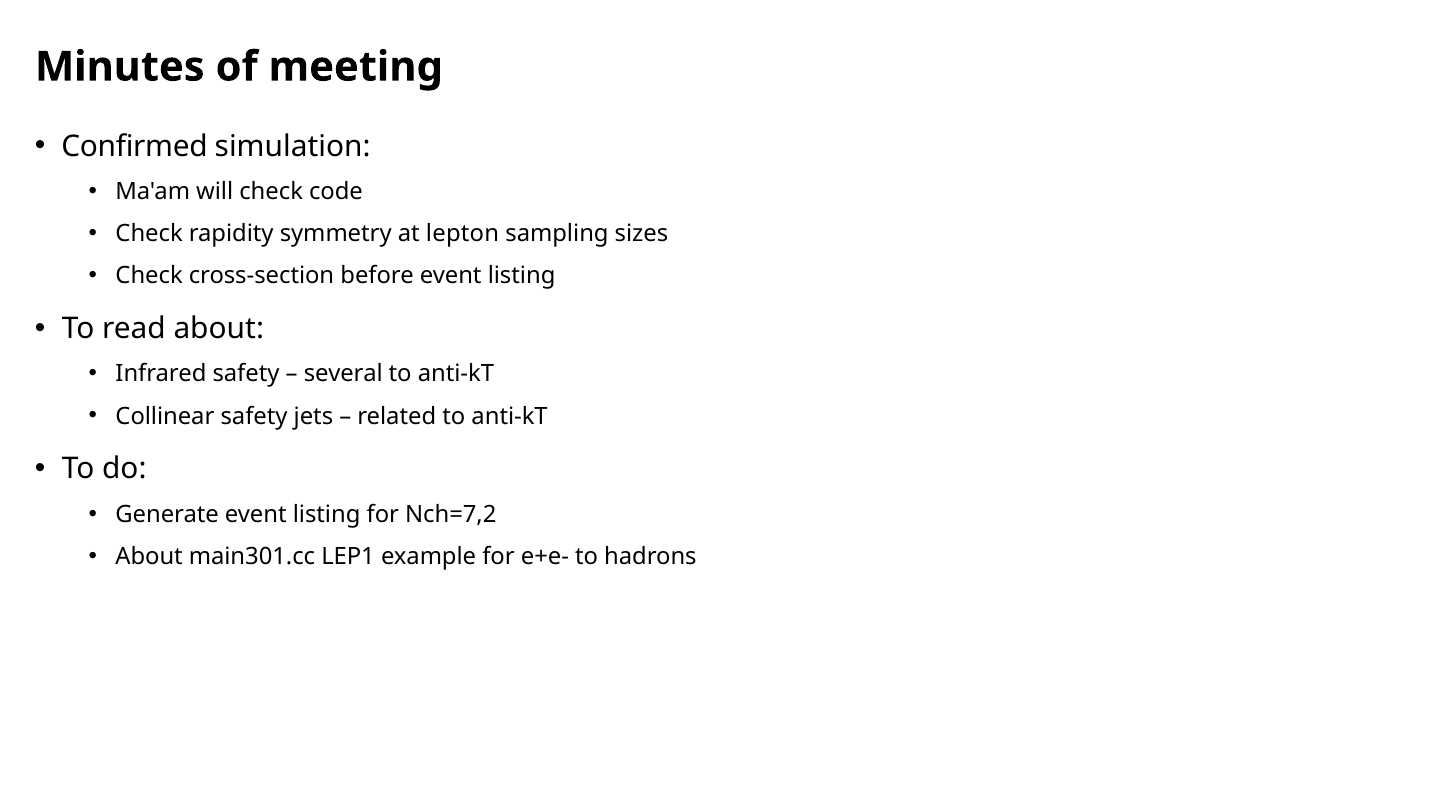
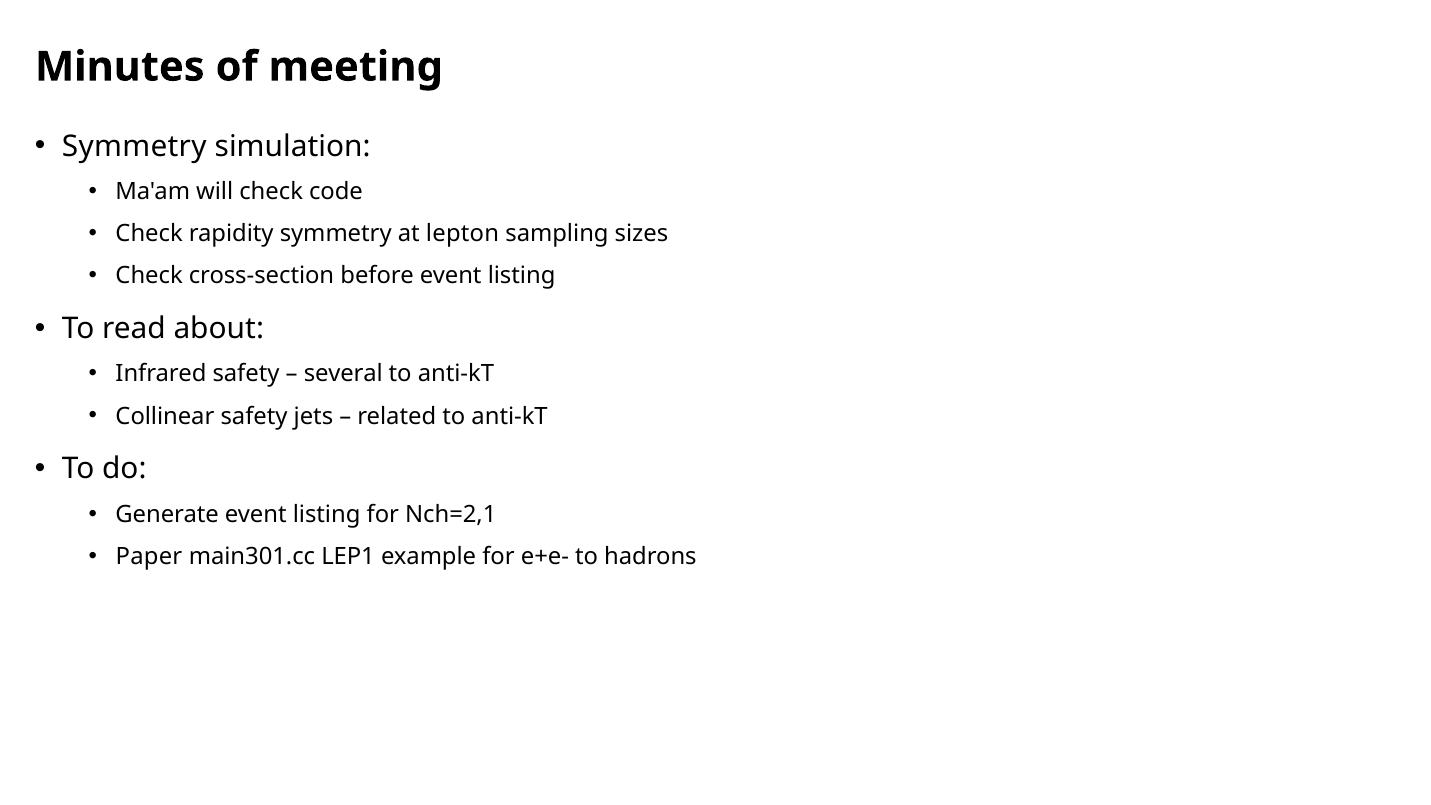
Confirmed at (135, 146): Confirmed -> Symmetry
Nch=7,2: Nch=7,2 -> Nch=2,1
About at (149, 556): About -> Paper
